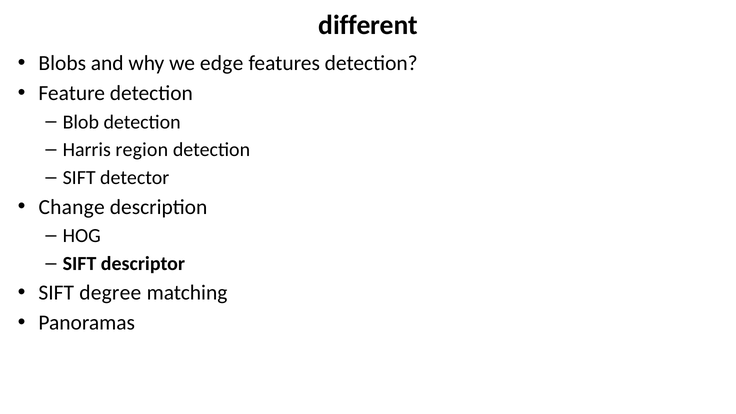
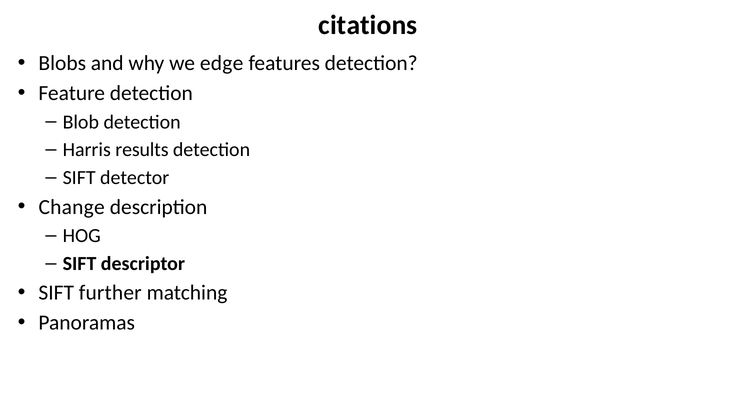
different: different -> citations
region: region -> results
degree: degree -> further
